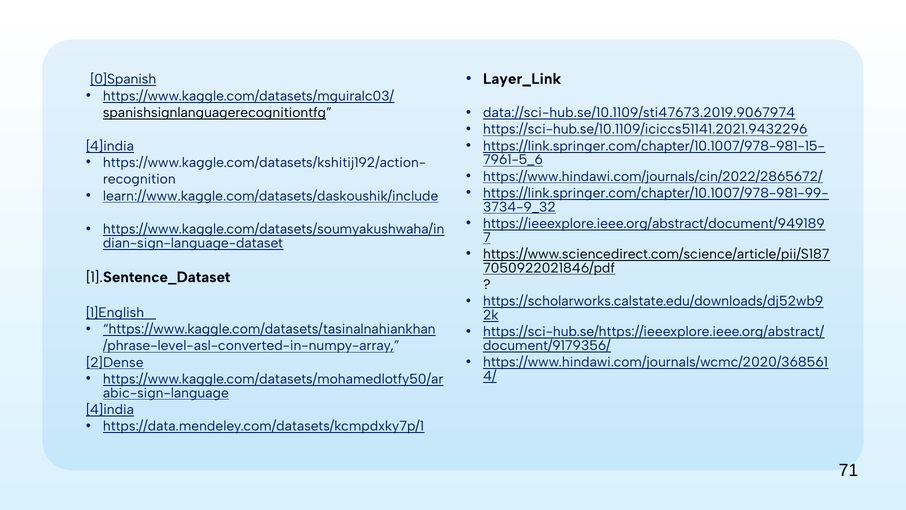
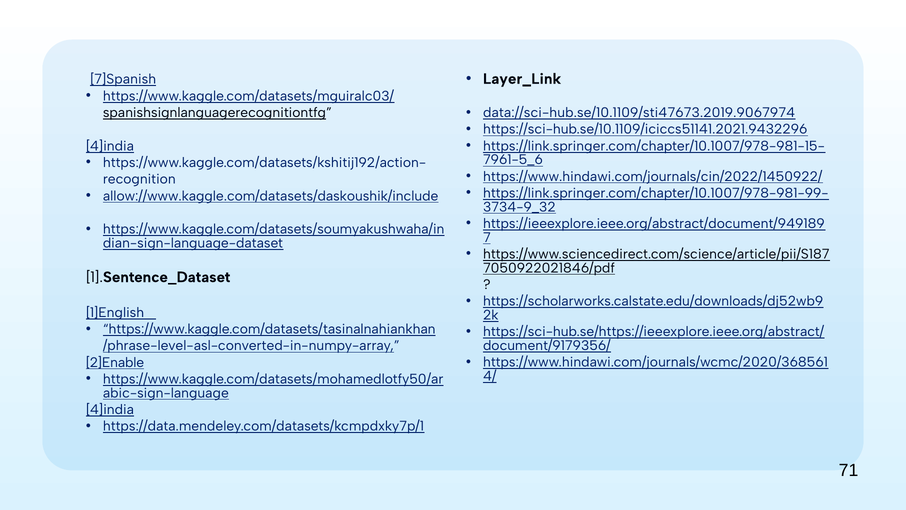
0]Spanish: 0]Spanish -> 7]Spanish
https://www.hindawi.com/journals/cin/2022/2865672/: https://www.hindawi.com/journals/cin/2022/2865672/ -> https://www.hindawi.com/journals/cin/2022/1450922/
learn://www.kaggle.com/datasets/daskoushik/include: learn://www.kaggle.com/datasets/daskoushik/include -> allow://www.kaggle.com/datasets/daskoushik/include
2]Dense: 2]Dense -> 2]Enable
